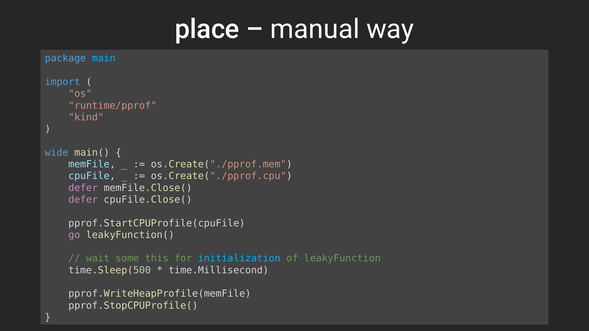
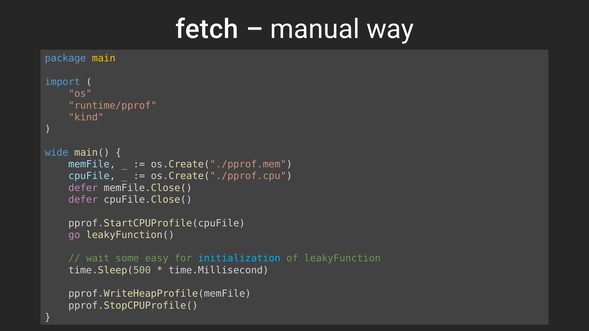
place: place -> fetch
main colour: light blue -> yellow
this: this -> easy
